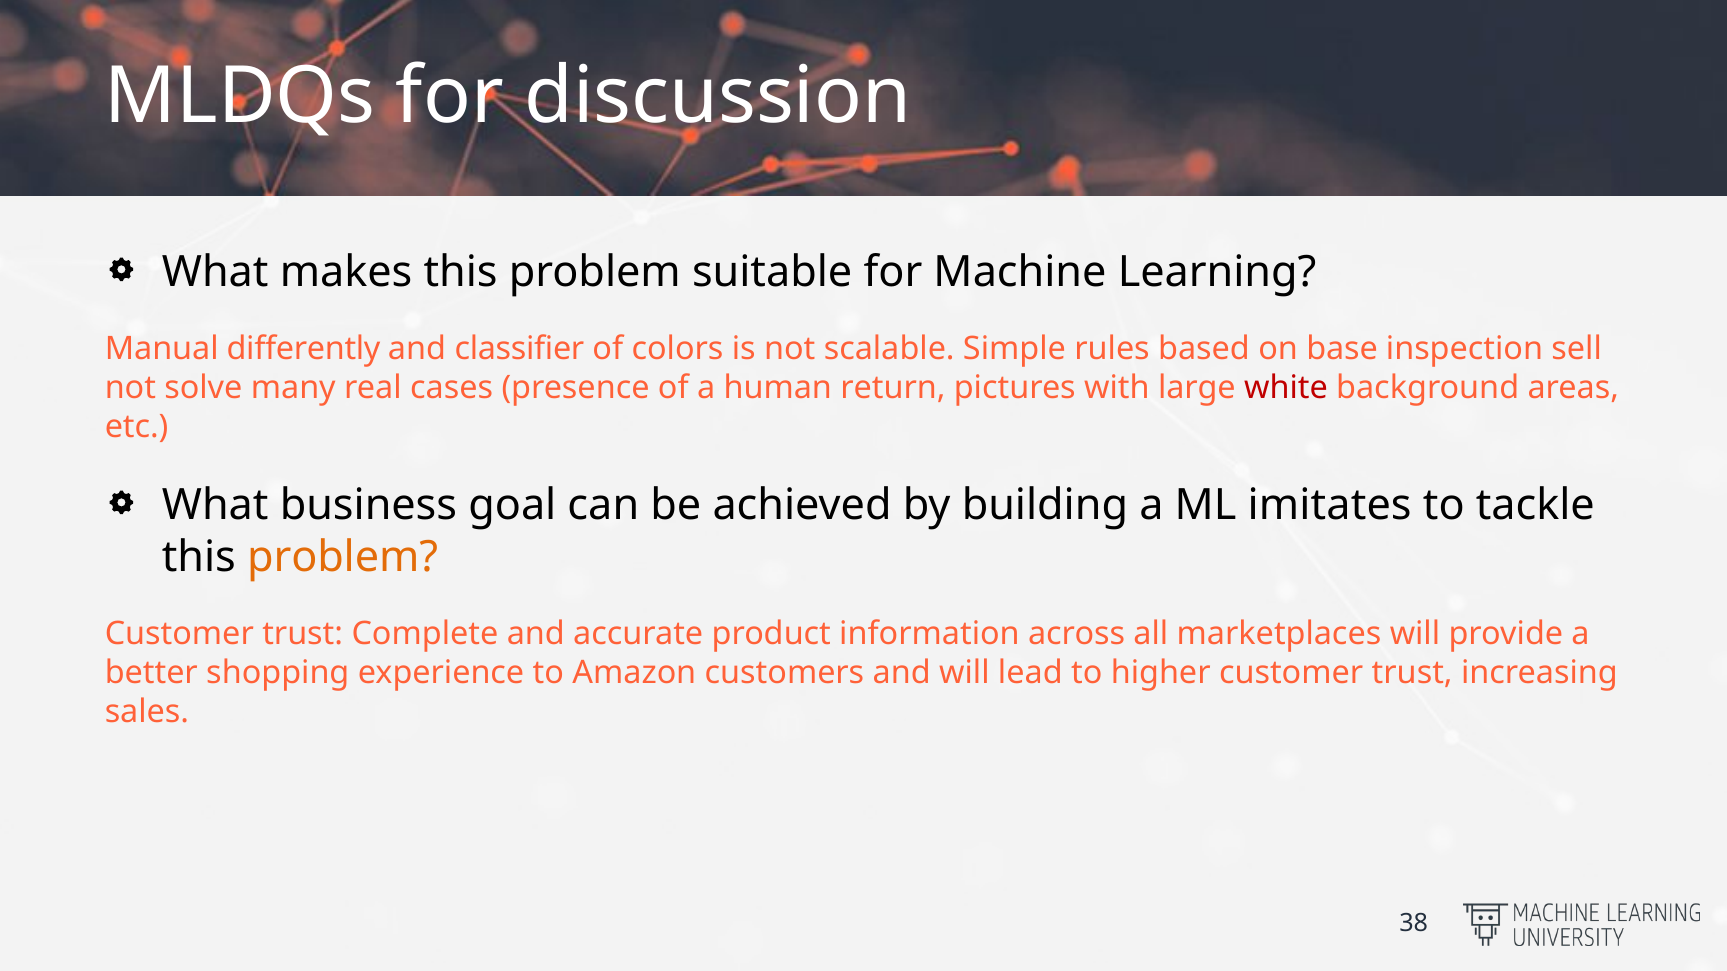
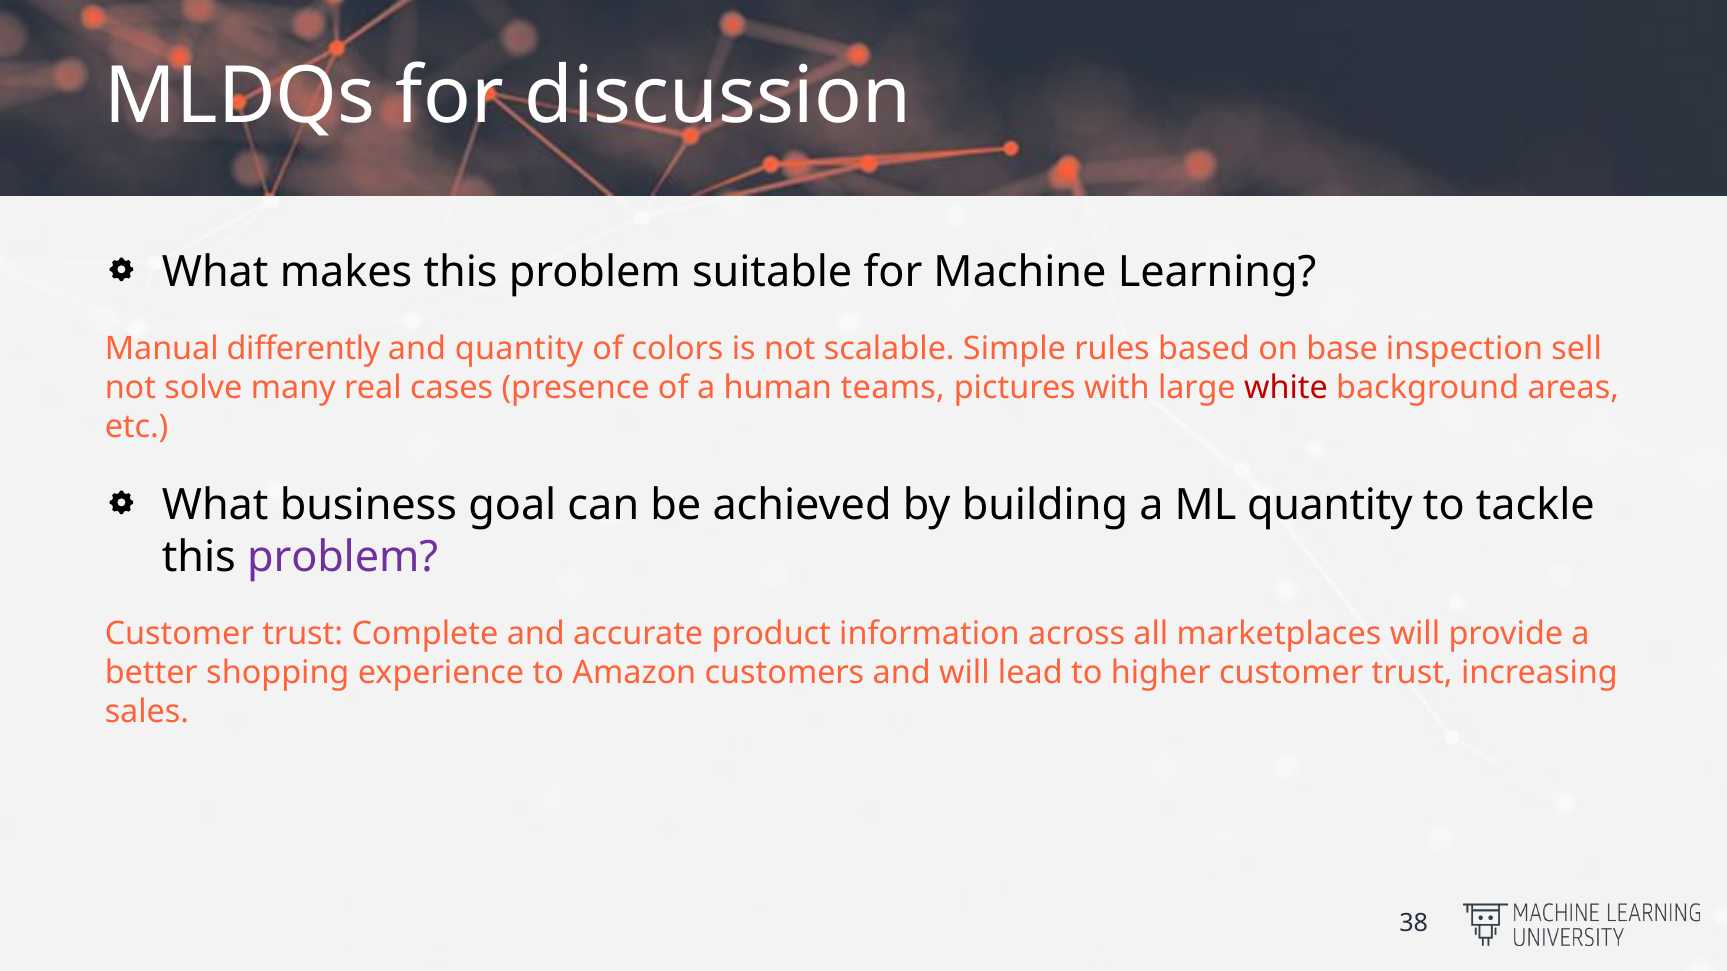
and classifier: classifier -> quantity
return: return -> teams
ML imitates: imitates -> quantity
problem at (343, 557) colour: orange -> purple
